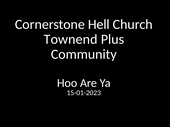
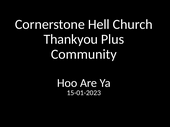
Townend: Townend -> Thankyou
